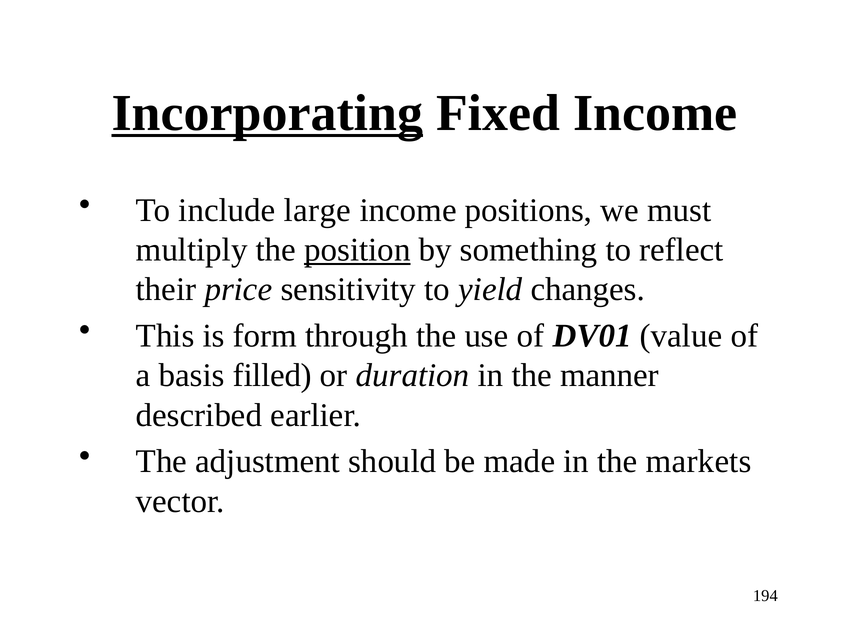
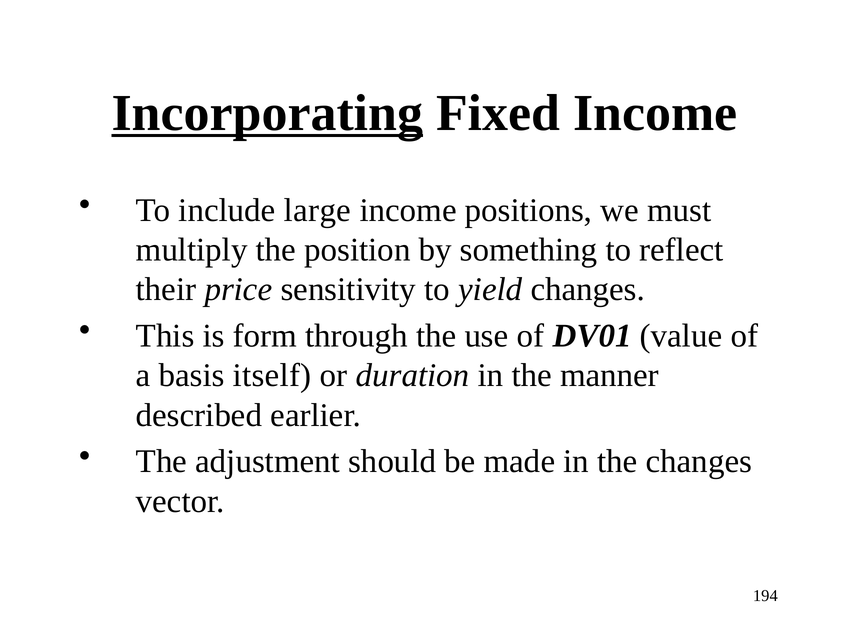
position underline: present -> none
filled: filled -> itself
the markets: markets -> changes
